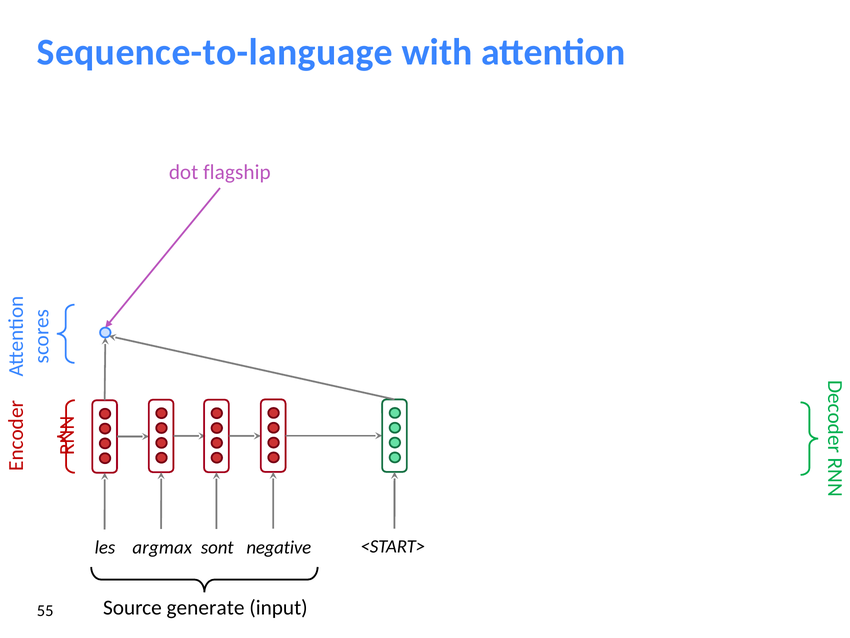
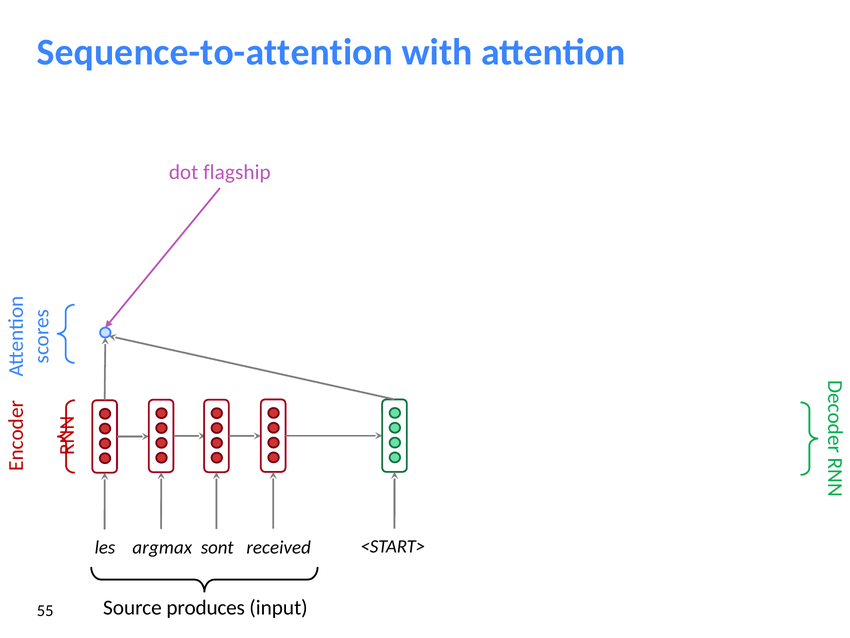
Sequence-to-language: Sequence-to-language -> Sequence-to-attention
negative: negative -> received
generate: generate -> produces
